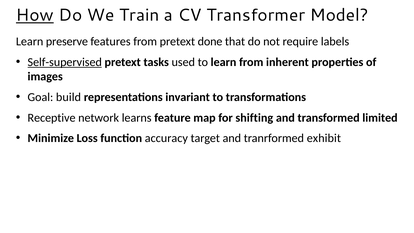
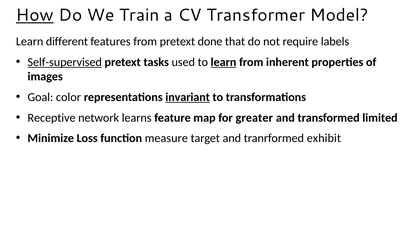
preserve: preserve -> different
learn at (224, 62) underline: none -> present
build: build -> color
invariant underline: none -> present
shifting: shifting -> greater
accuracy: accuracy -> measure
